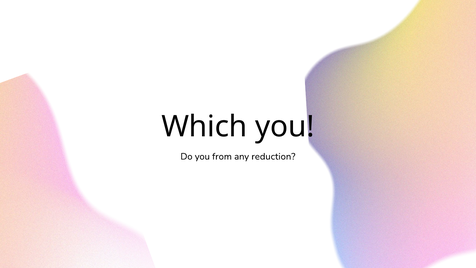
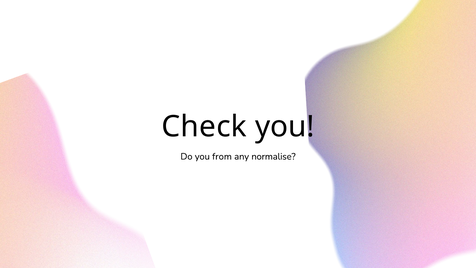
Which: Which -> Check
reduction: reduction -> normalise
